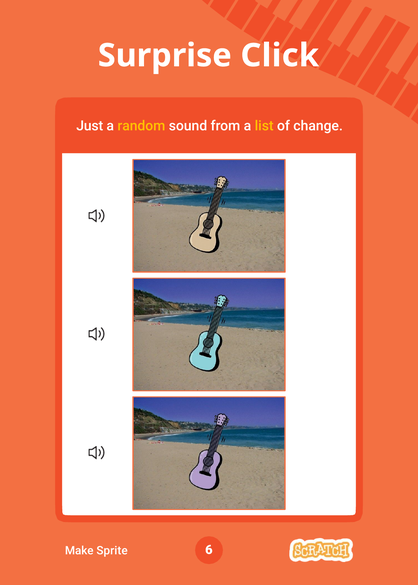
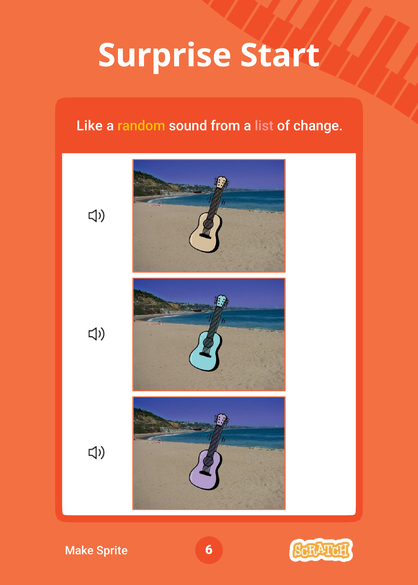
Click: Click -> Start
Just: Just -> Like
list colour: yellow -> pink
